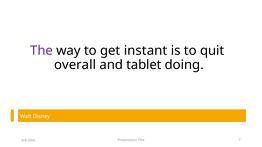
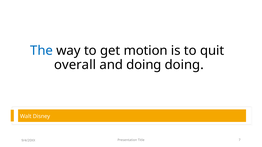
The colour: purple -> blue
instant: instant -> motion
and tablet: tablet -> doing
